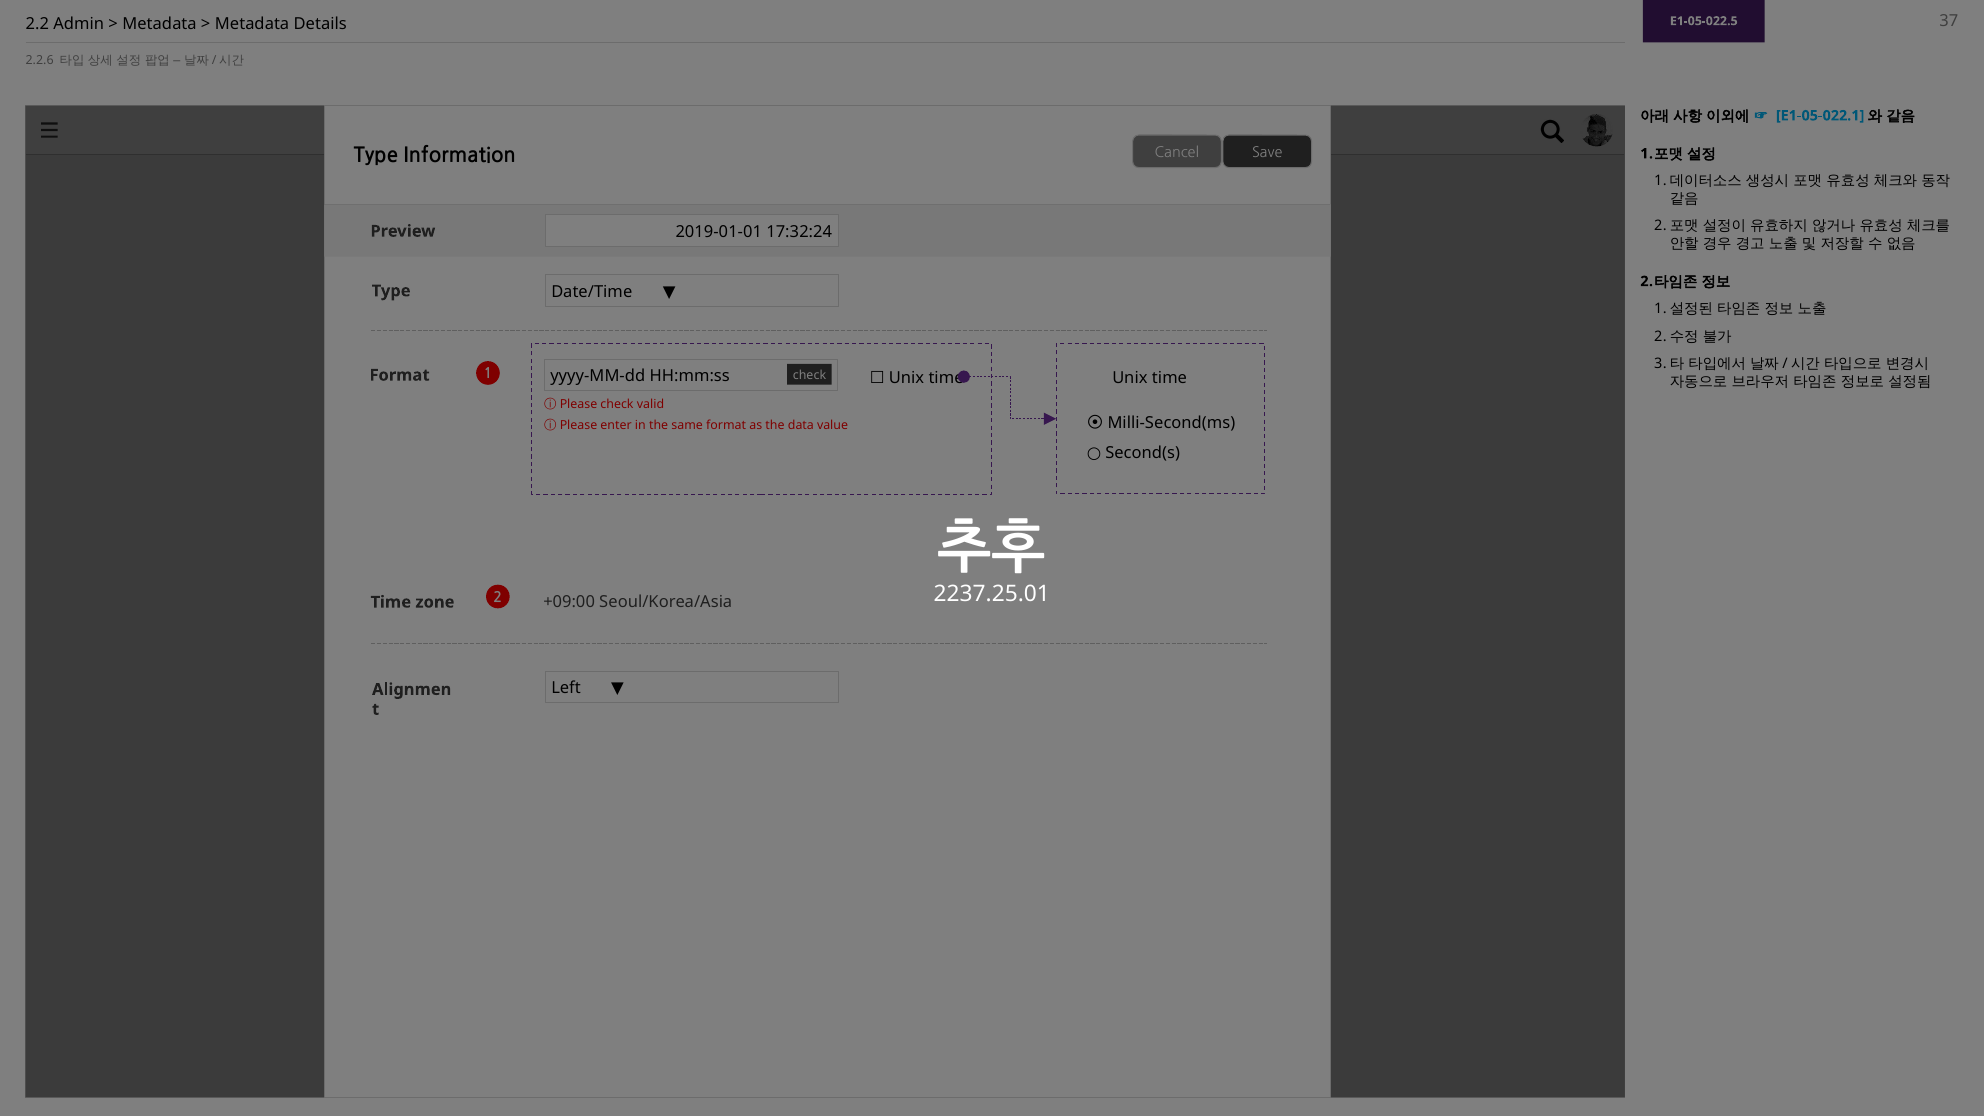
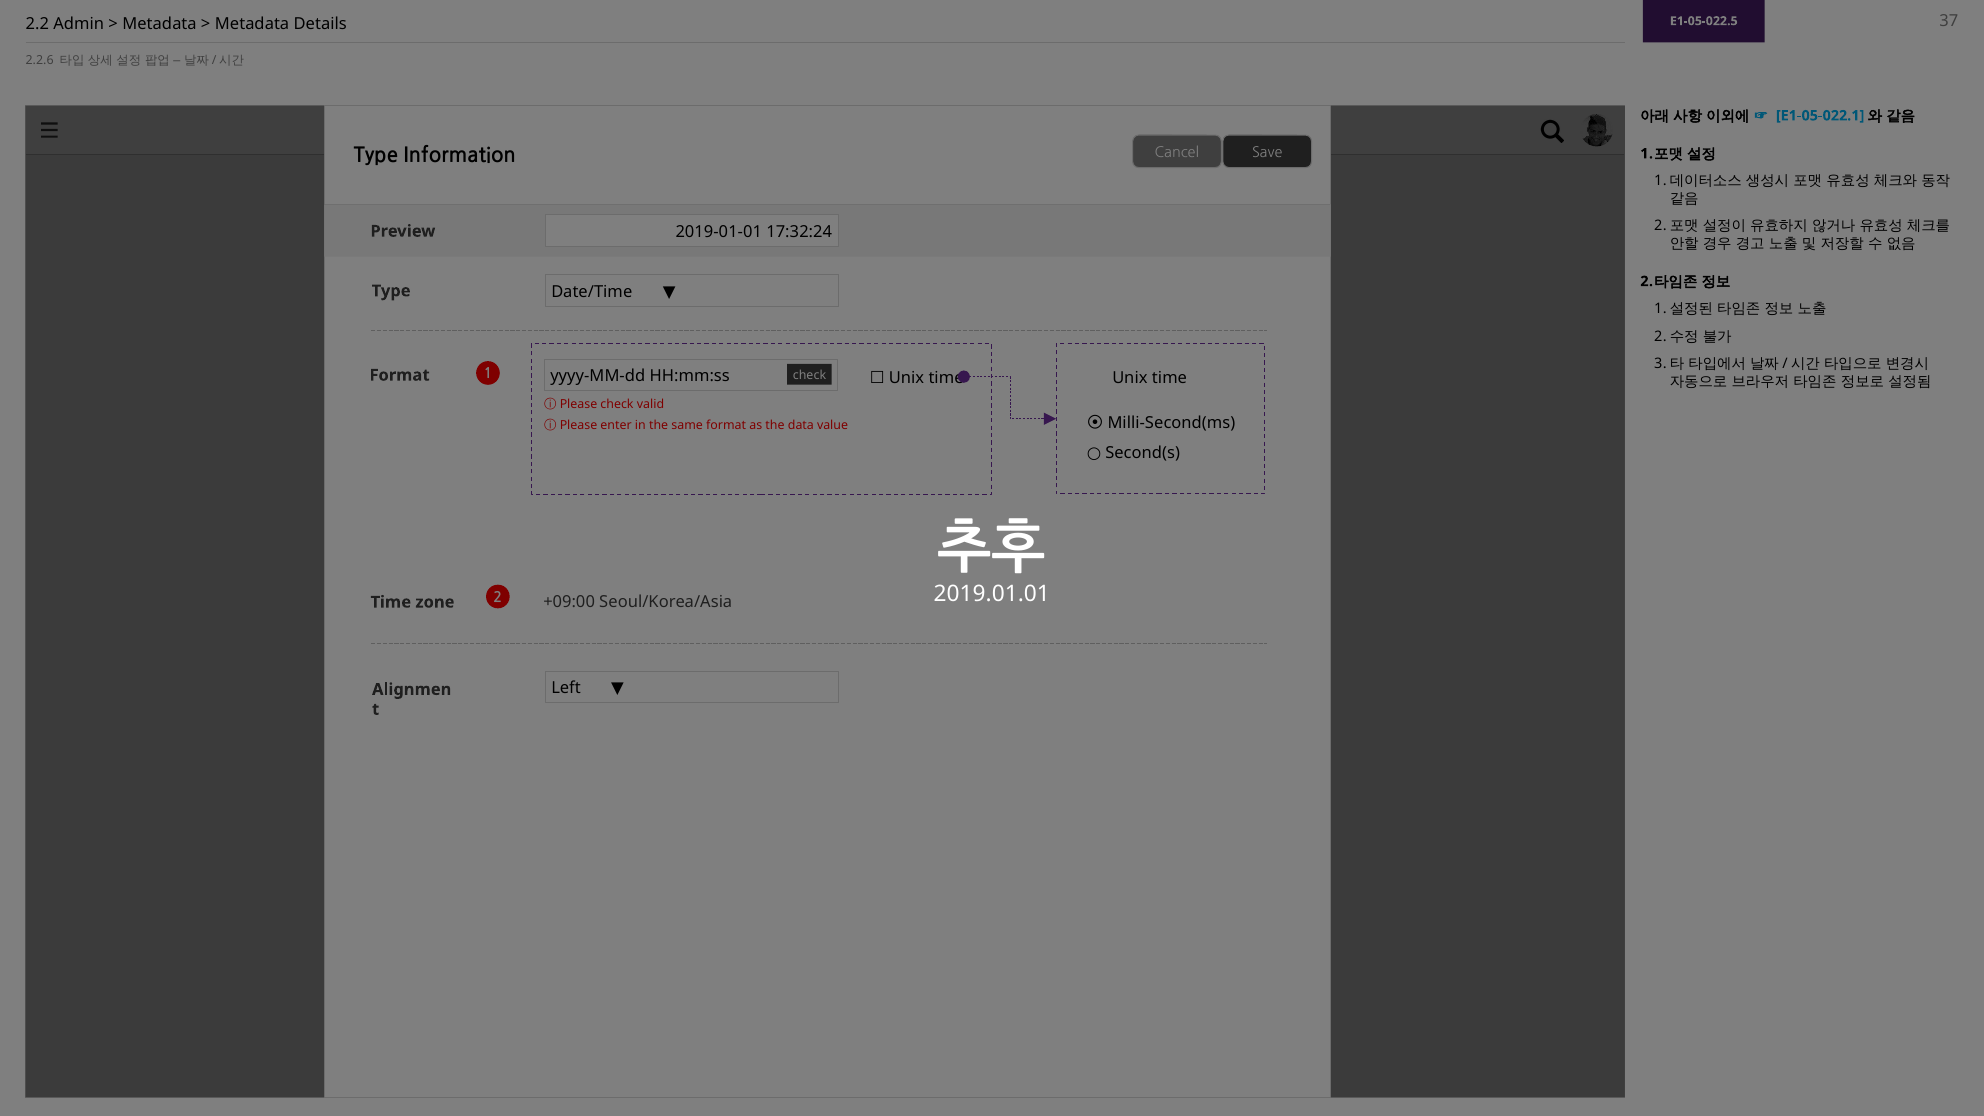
2237.25.01: 2237.25.01 -> 2019.01.01
